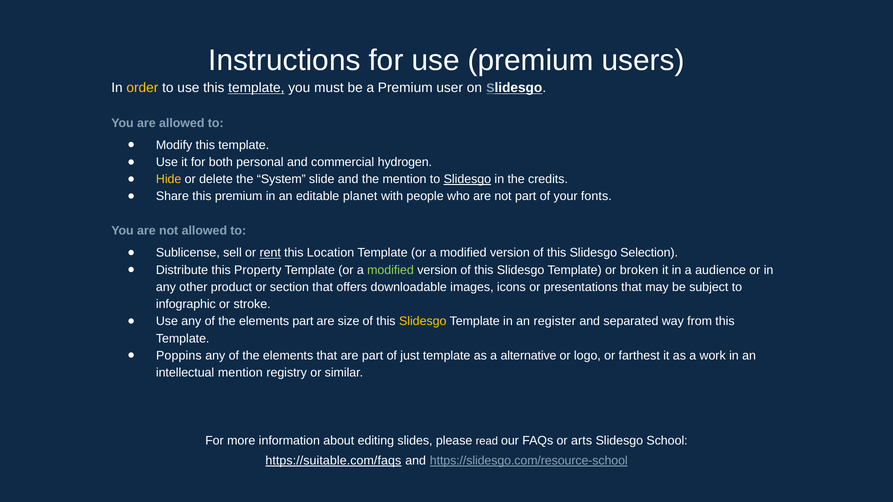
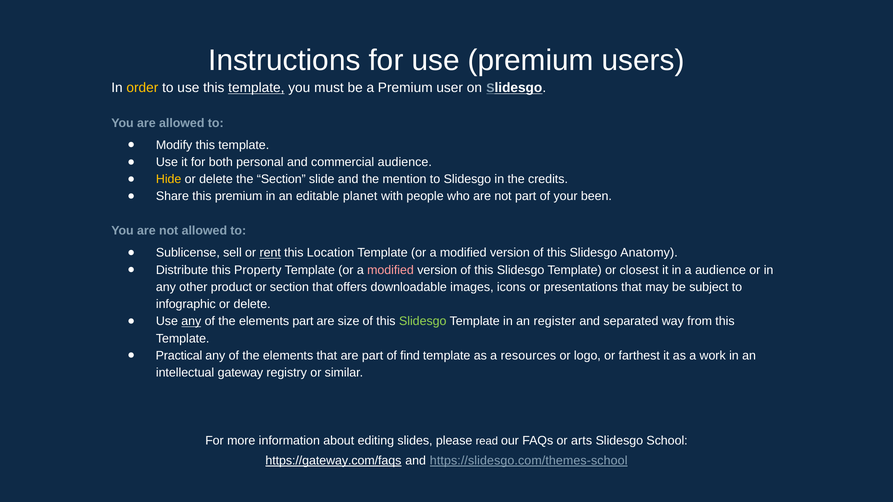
commercial hydrogen: hydrogen -> audience
the System: System -> Section
Slidesgo at (467, 179) underline: present -> none
fonts: fonts -> been
Selection: Selection -> Anatomy
modified at (390, 270) colour: light green -> pink
broken: broken -> closest
stroke at (252, 304): stroke -> delete
any at (191, 322) underline: none -> present
Slidesgo at (423, 322) colour: yellow -> light green
Poppins: Poppins -> Practical
just: just -> find
alternative: alternative -> resources
intellectual mention: mention -> gateway
https://suitable.com/faqs: https://suitable.com/faqs -> https://gateway.com/faqs
https://slidesgo.com/resource-school: https://slidesgo.com/resource-school -> https://slidesgo.com/themes-school
